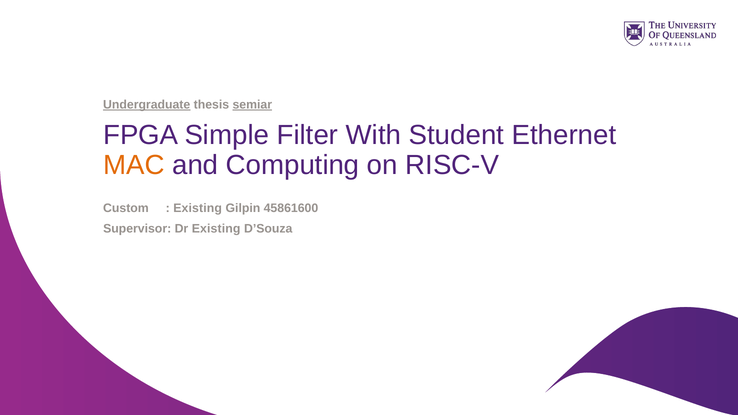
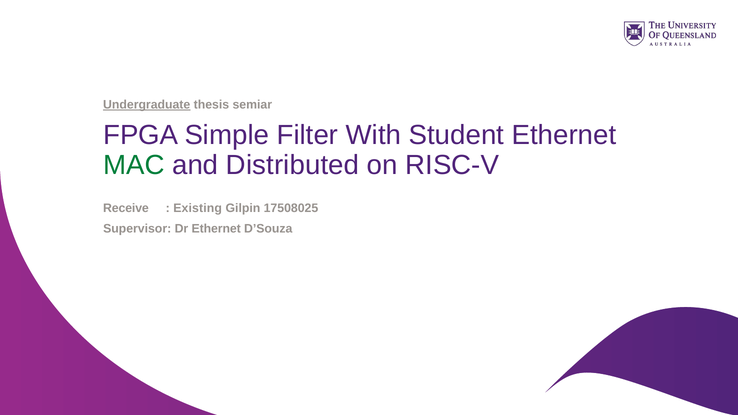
semiar underline: present -> none
MAC colour: orange -> green
Computing: Computing -> Distributed
Custom: Custom -> Receive
45861600: 45861600 -> 17508025
Dr Existing: Existing -> Ethernet
